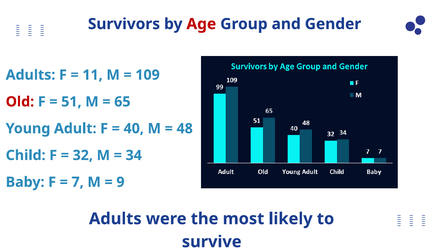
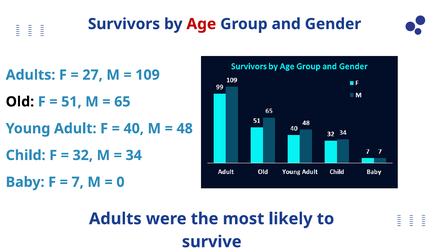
11: 11 -> 27
Old colour: red -> black
9: 9 -> 0
